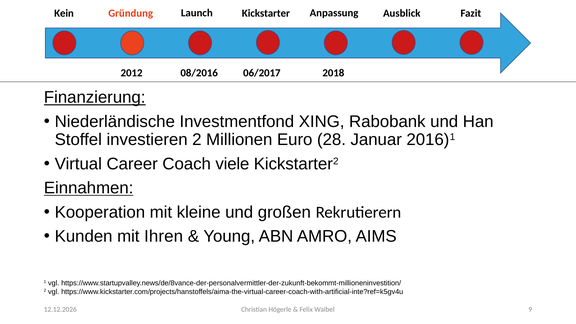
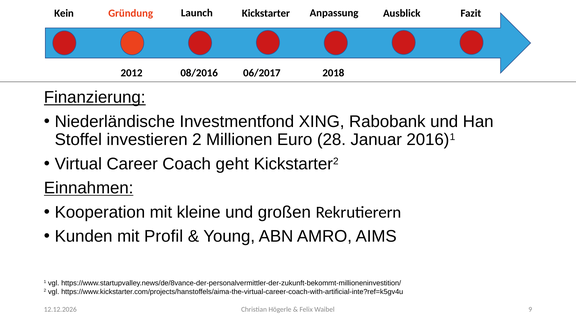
viele: viele -> geht
Ihren: Ihren -> Profil
